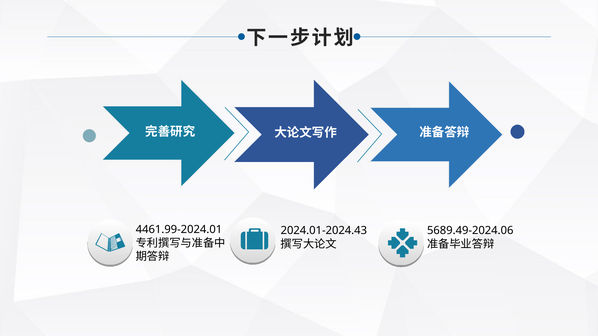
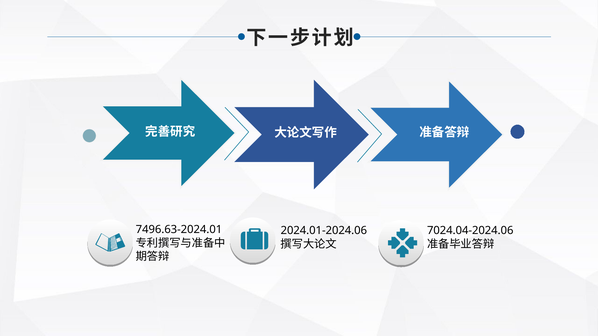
4461.99-2024.01: 4461.99-2024.01 -> 7496.63-2024.01
2024.01-2024.43: 2024.01-2024.43 -> 2024.01-2024.06
5689.49-2024.06: 5689.49-2024.06 -> 7024.04-2024.06
